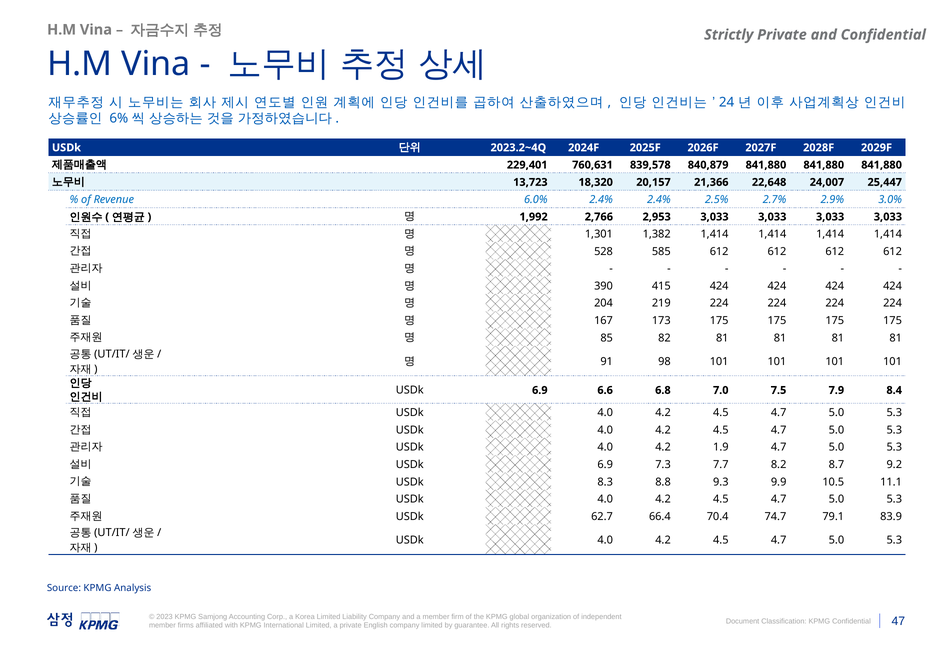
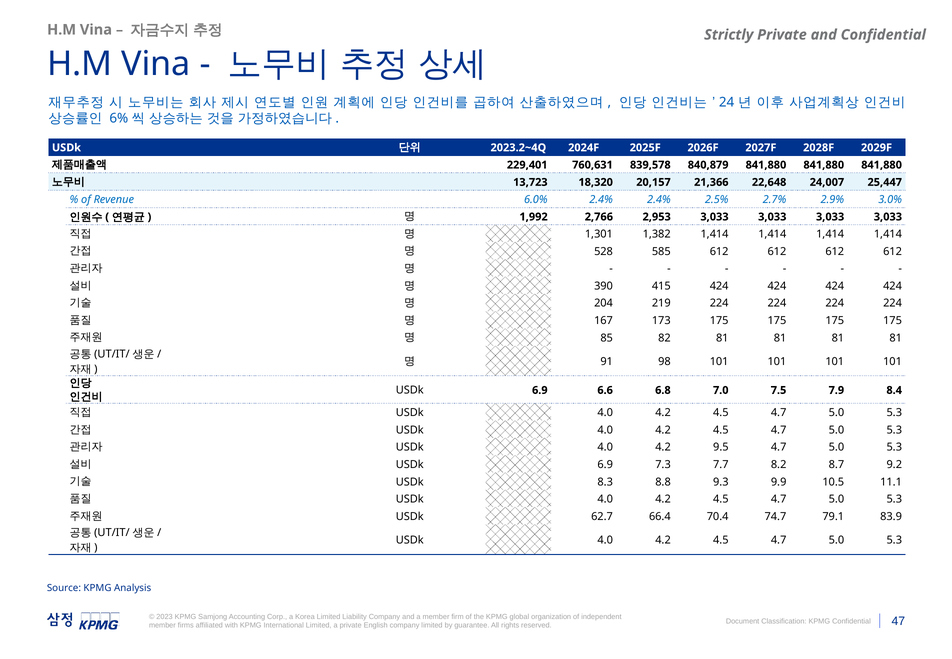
1.9: 1.9 -> 9.5
